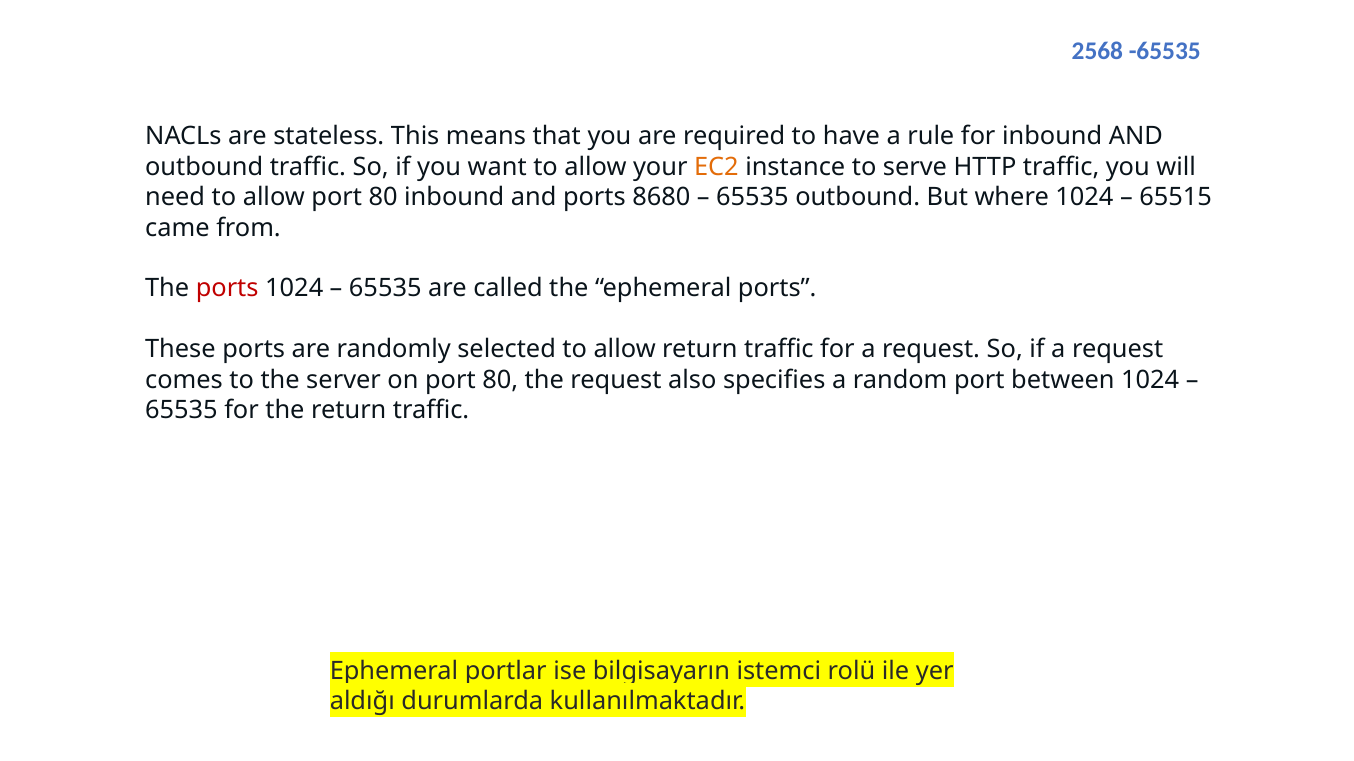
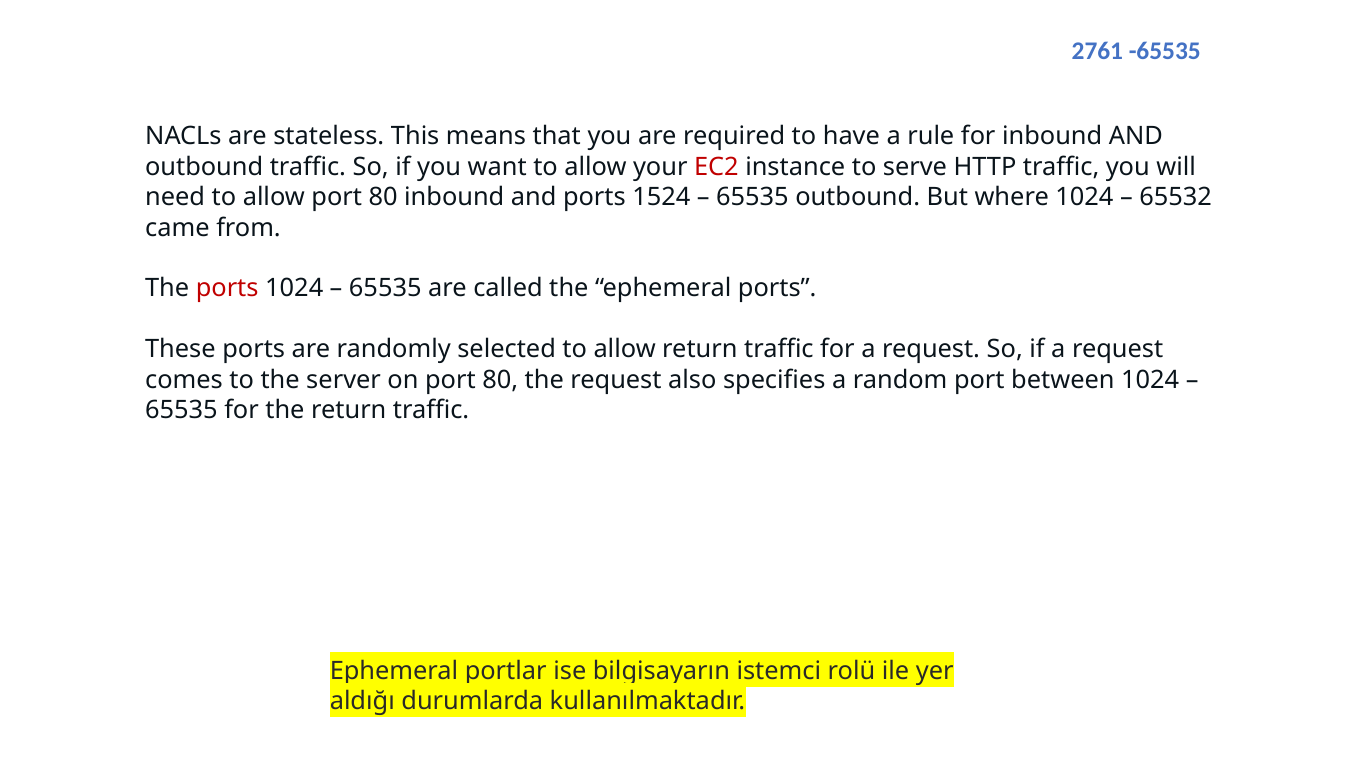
2568: 2568 -> 2761
EC2 colour: orange -> red
8680: 8680 -> 1524
65515: 65515 -> 65532
